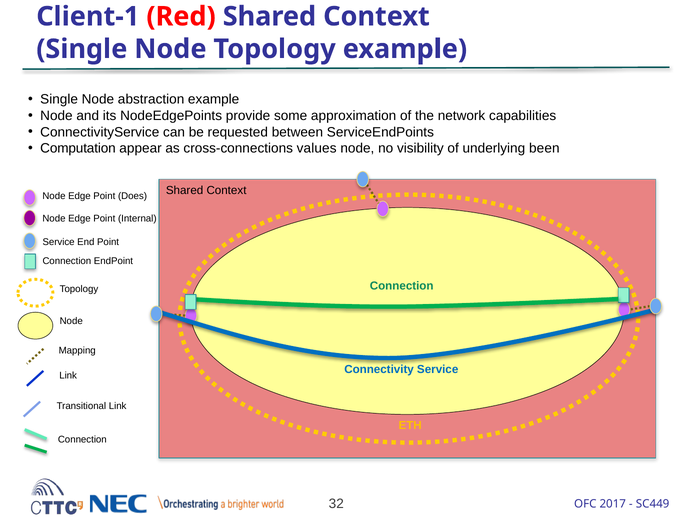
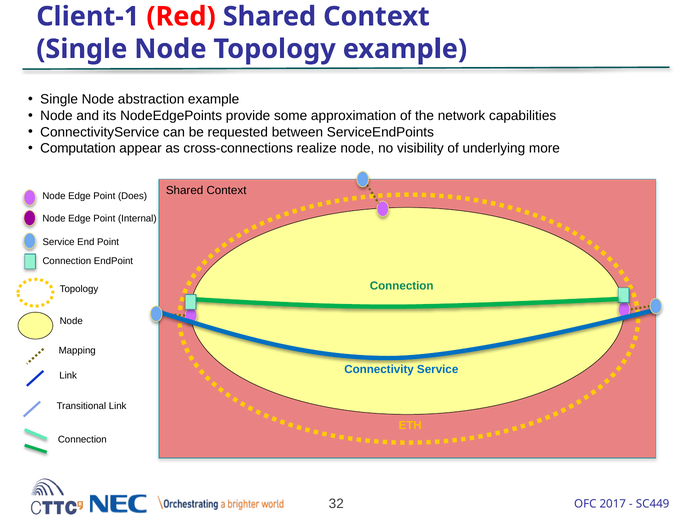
values: values -> realize
been: been -> more
